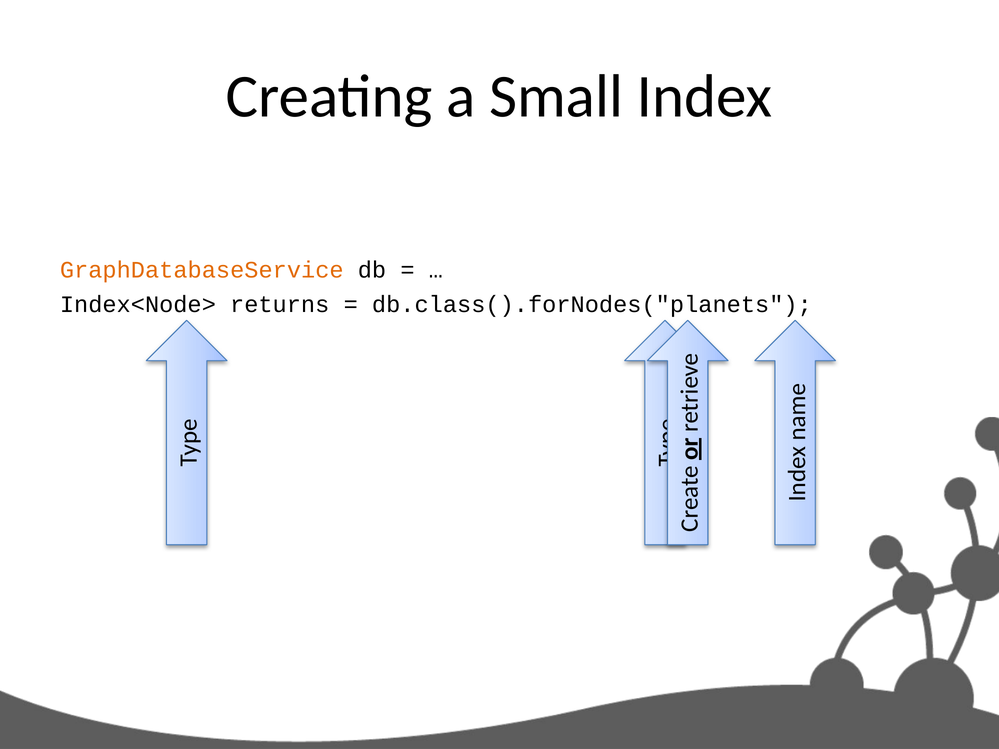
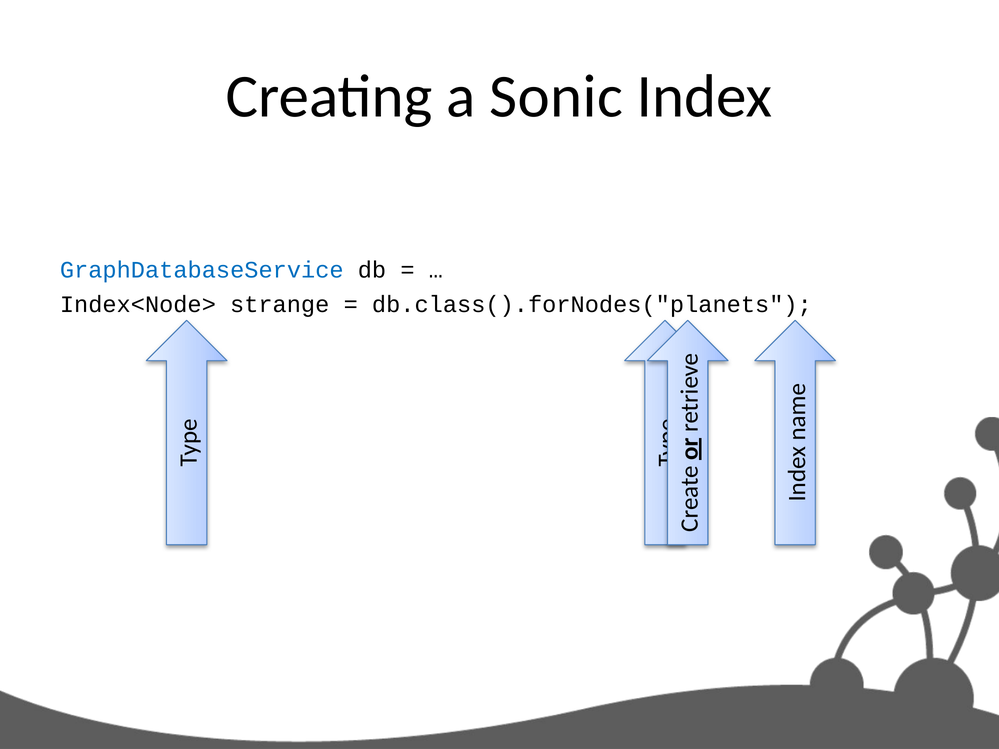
Small: Small -> Sonic
GraphDatabaseService colour: orange -> blue
returns: returns -> strange
